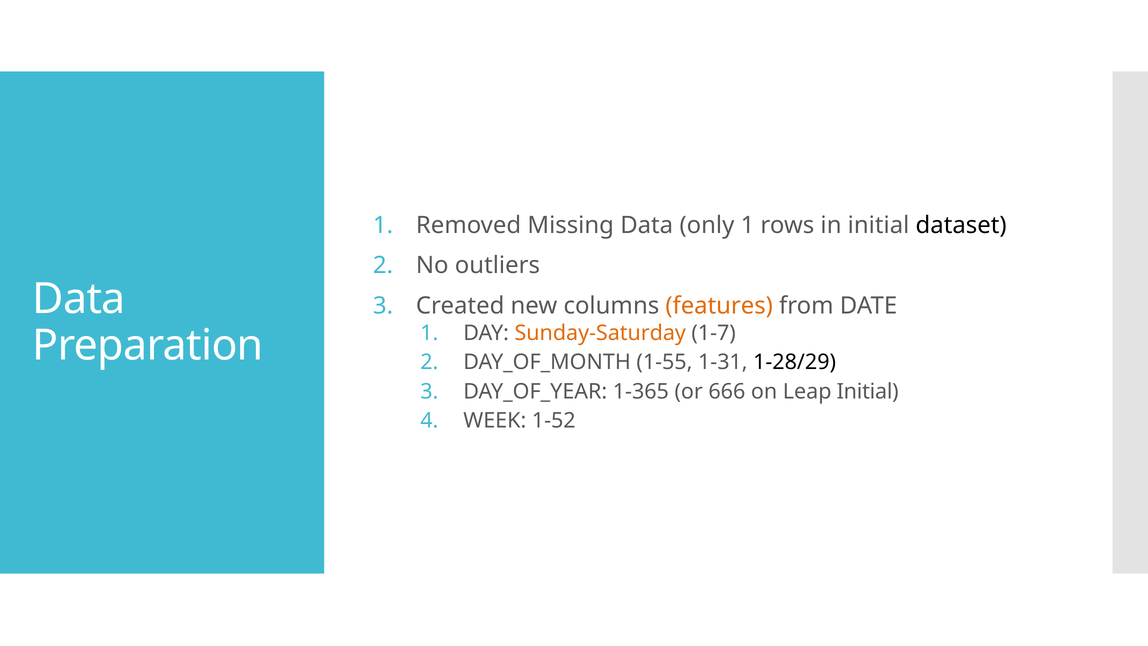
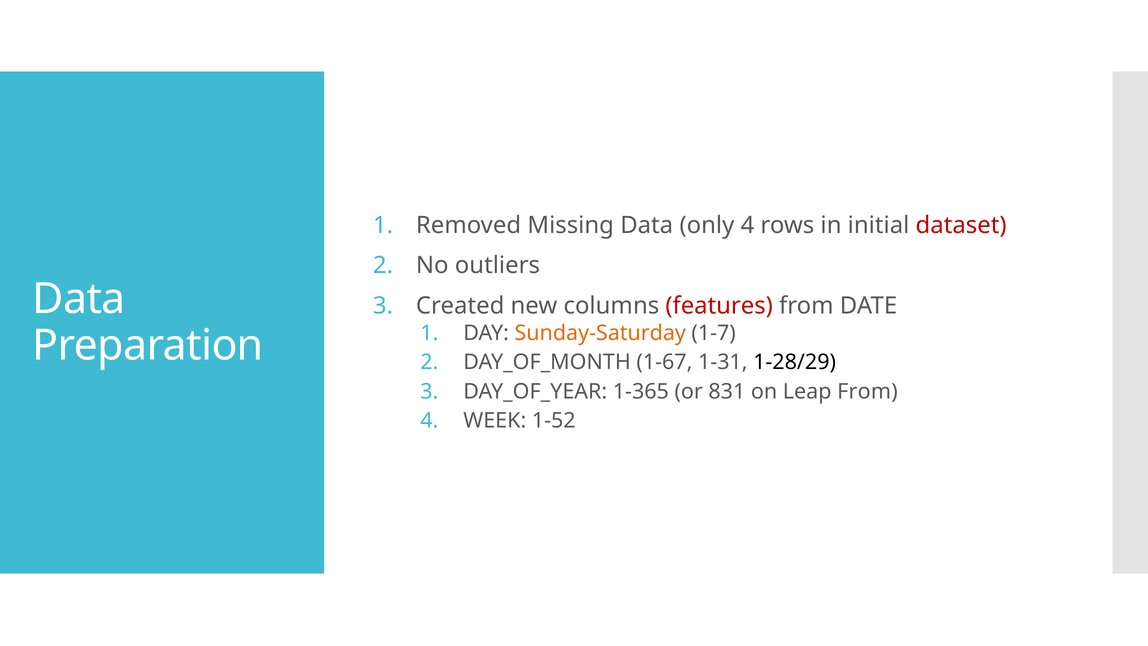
only 1: 1 -> 4
dataset colour: black -> red
features colour: orange -> red
1-55: 1-55 -> 1-67
666: 666 -> 831
Leap Initial: Initial -> From
